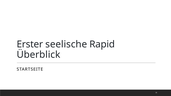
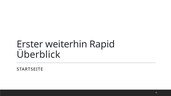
seelische: seelische -> weiterhin
